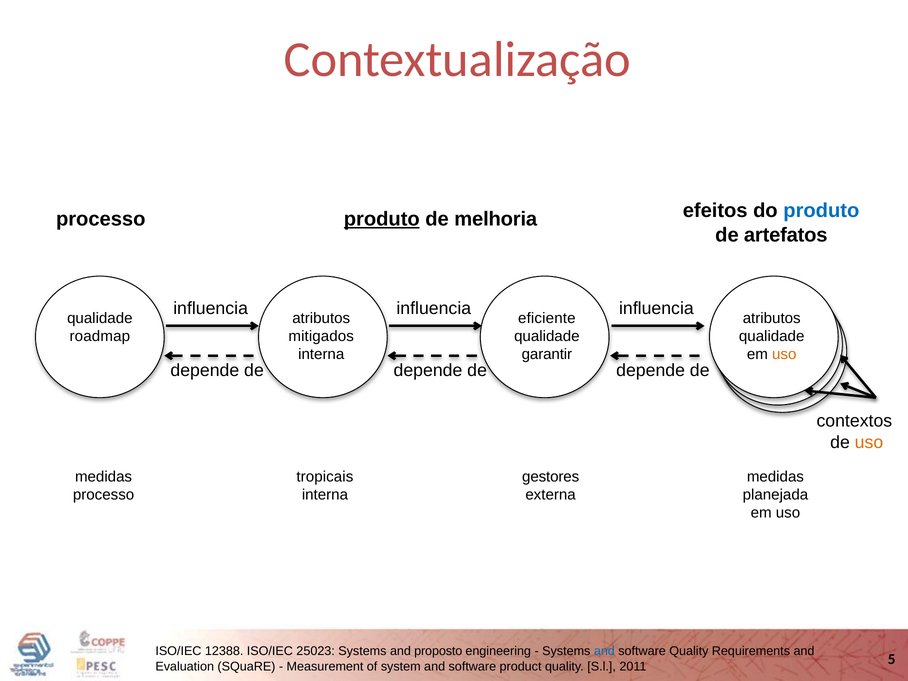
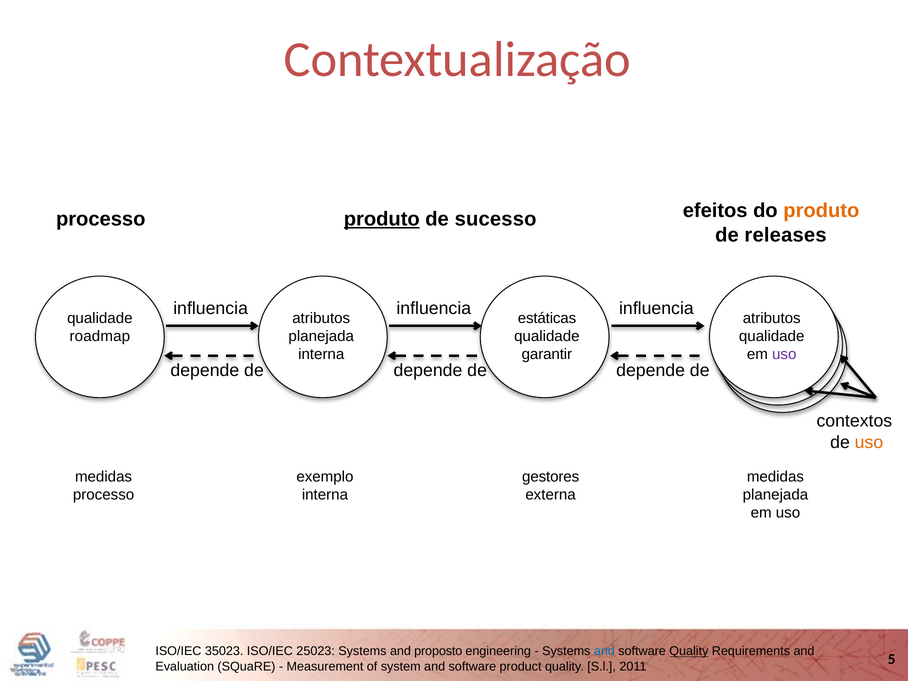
produto at (821, 211) colour: blue -> orange
melhoria: melhoria -> sucesso
artefatos: artefatos -> releases
eficiente: eficiente -> estáticas
mitigados at (321, 336): mitigados -> planejada
uso at (784, 354) colour: orange -> purple
tropicais: tropicais -> exemplo
12388: 12388 -> 35023
Quality at (689, 651) underline: none -> present
